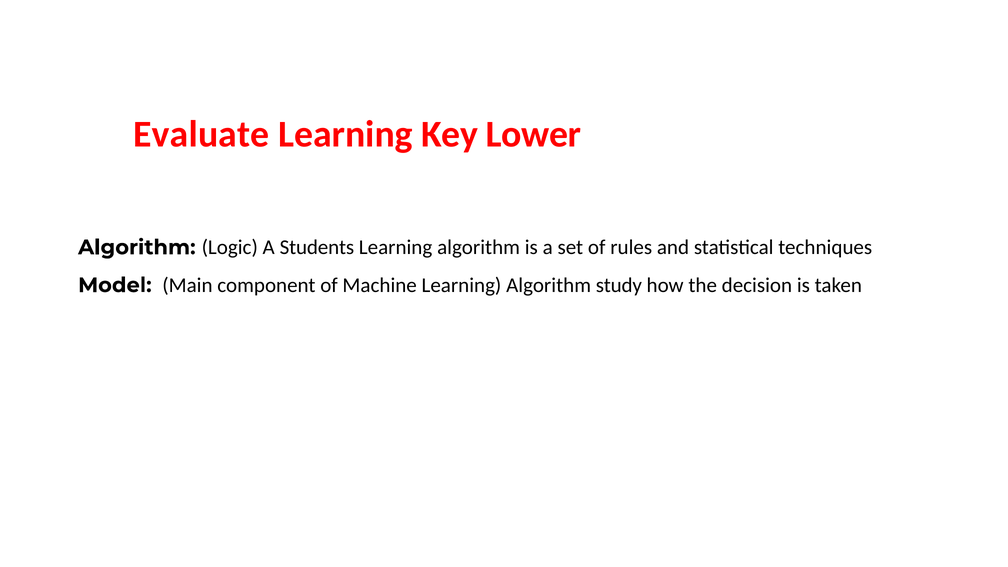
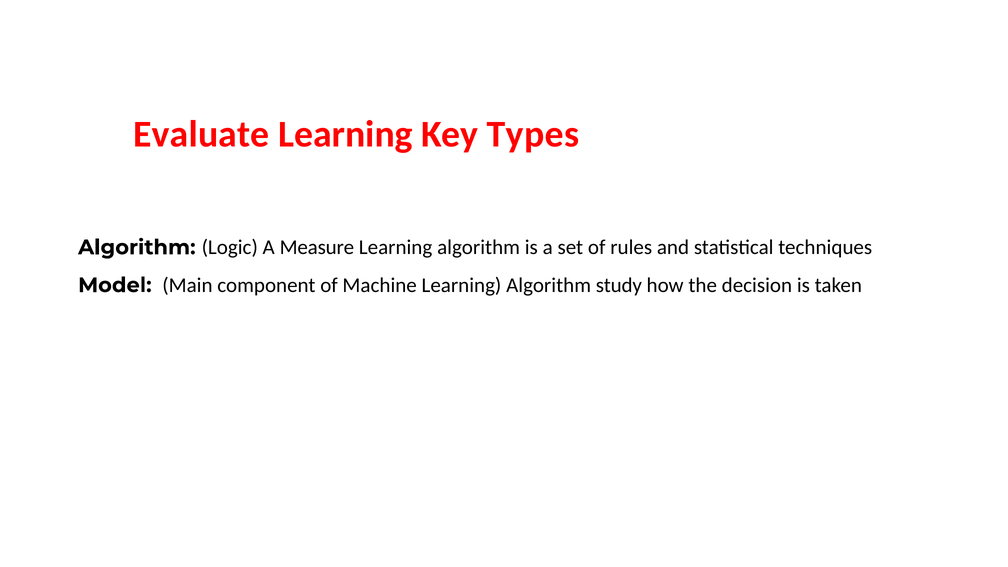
Lower: Lower -> Types
Students: Students -> Measure
